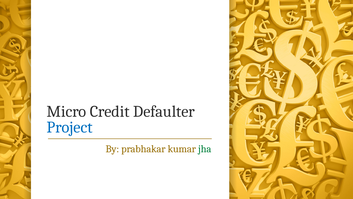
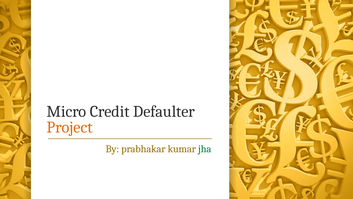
Project colour: blue -> orange
